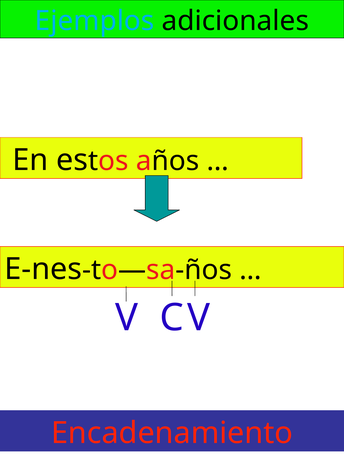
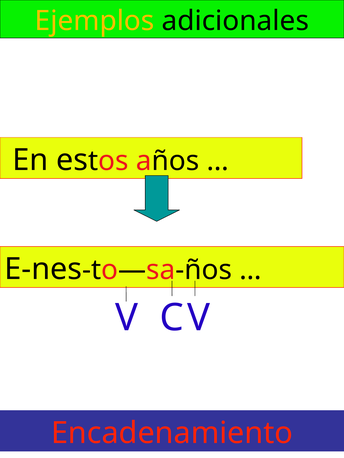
Ejemplos colour: light blue -> yellow
